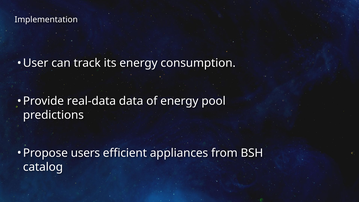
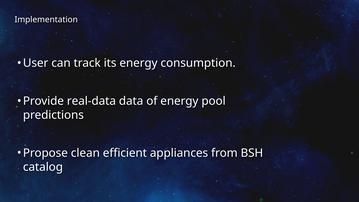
users: users -> clean
